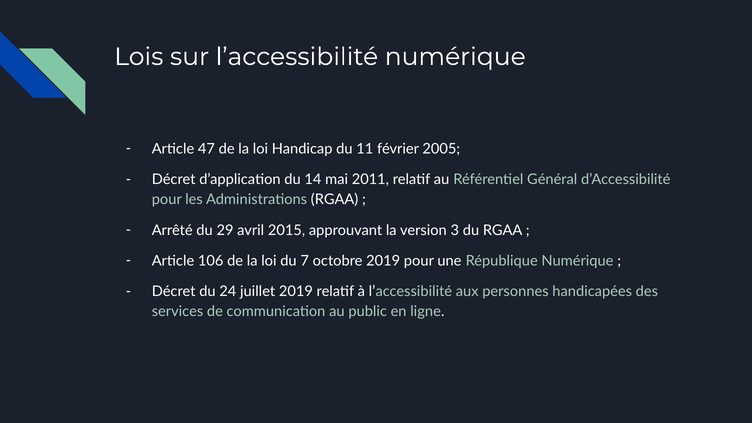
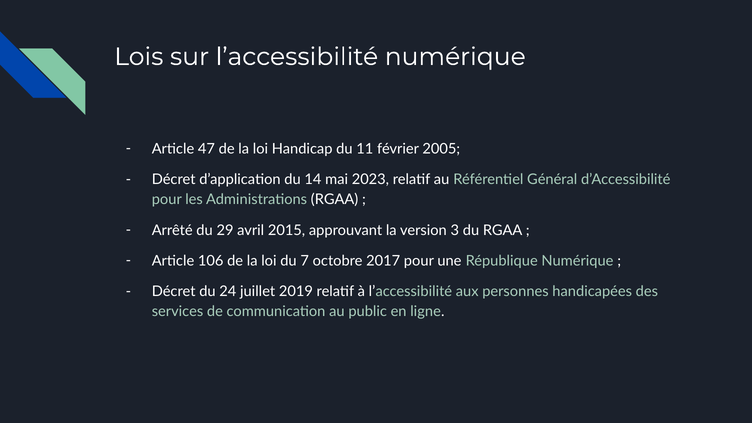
2011: 2011 -> 2023
octobre 2019: 2019 -> 2017
